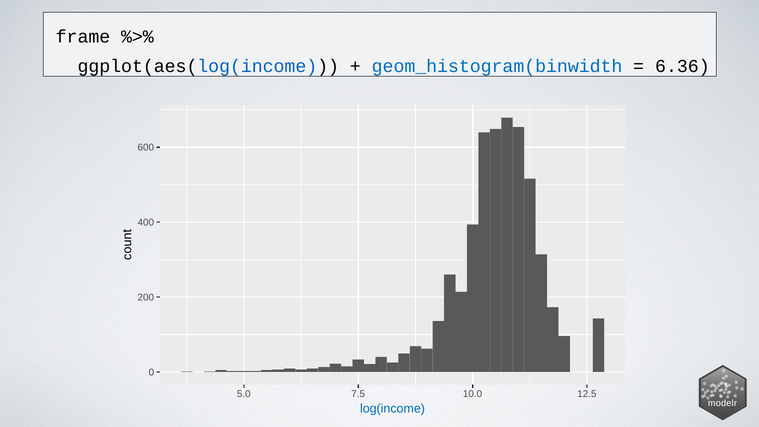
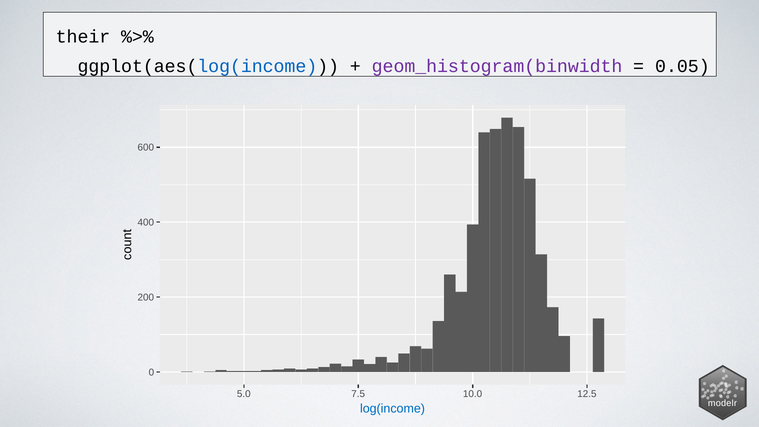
frame: frame -> their
geom_histogram(binwidth colour: blue -> purple
6.36: 6.36 -> 0.05
